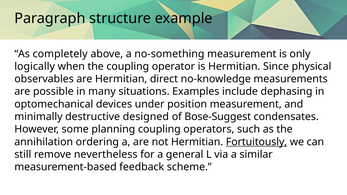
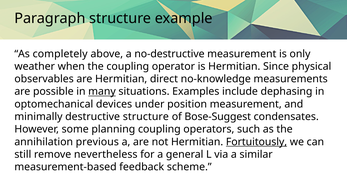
no-something: no-something -> no-destructive
logically: logically -> weather
many underline: none -> present
destructive designed: designed -> structure
ordering: ordering -> previous
